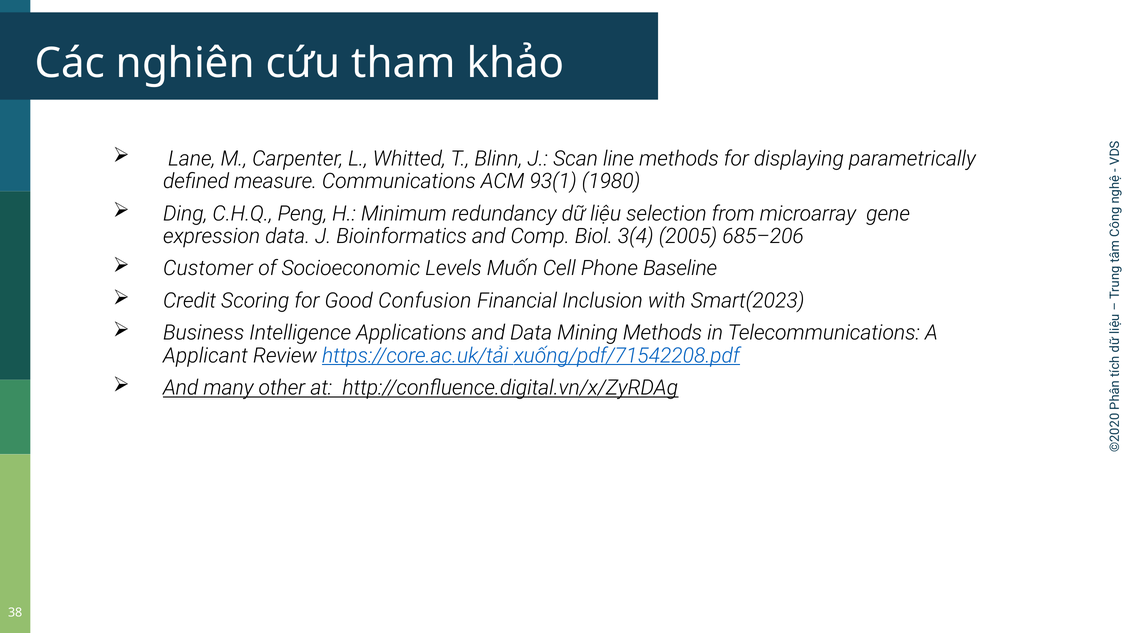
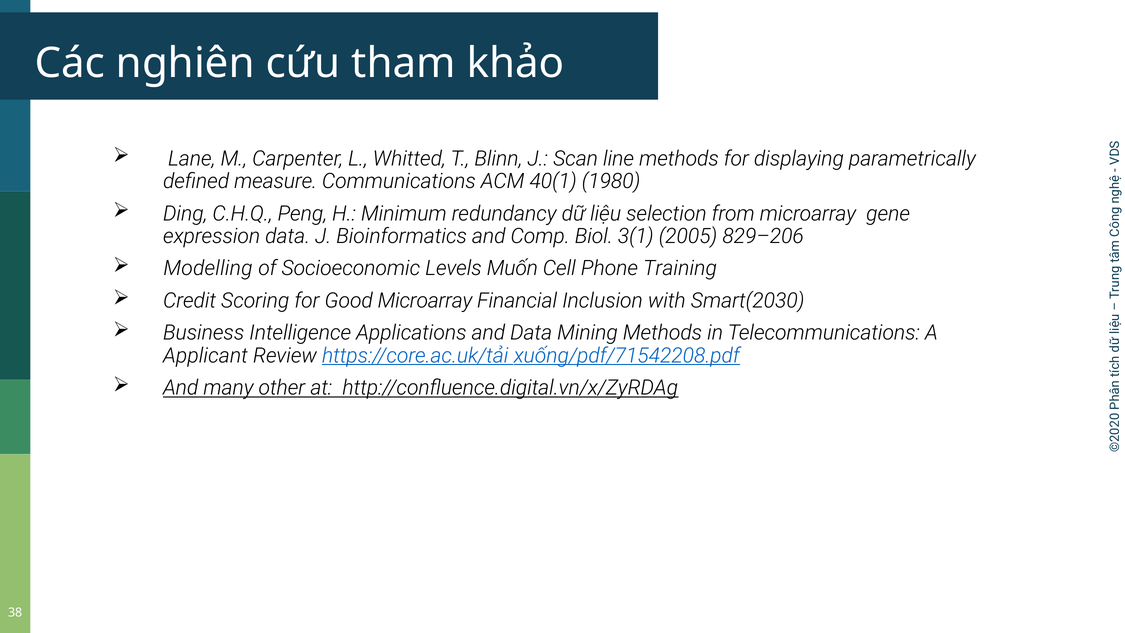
93(1: 93(1 -> 40(1
3(4: 3(4 -> 3(1
685–206: 685–206 -> 829–206
Customer: Customer -> Modelling
Baseline: Baseline -> Training
Good Confusion: Confusion -> Microarray
Smart(2023: Smart(2023 -> Smart(2030
